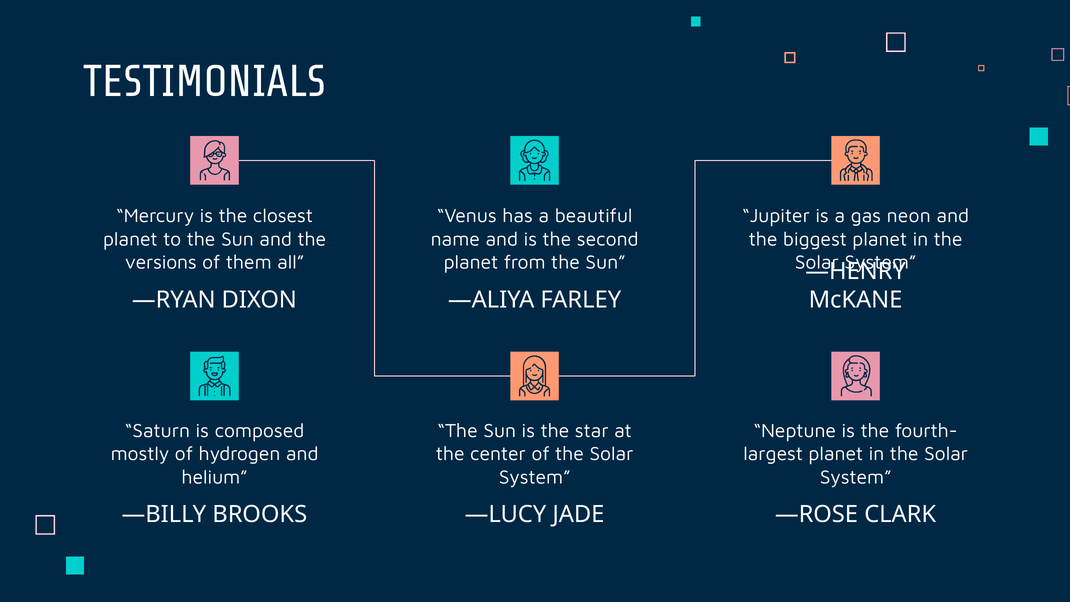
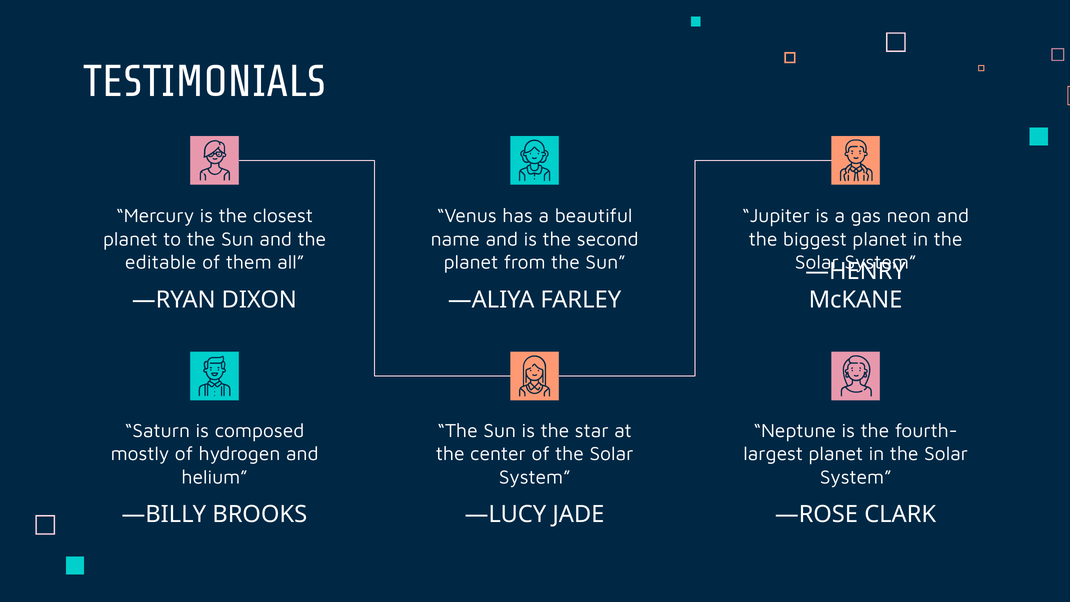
versions: versions -> editable
